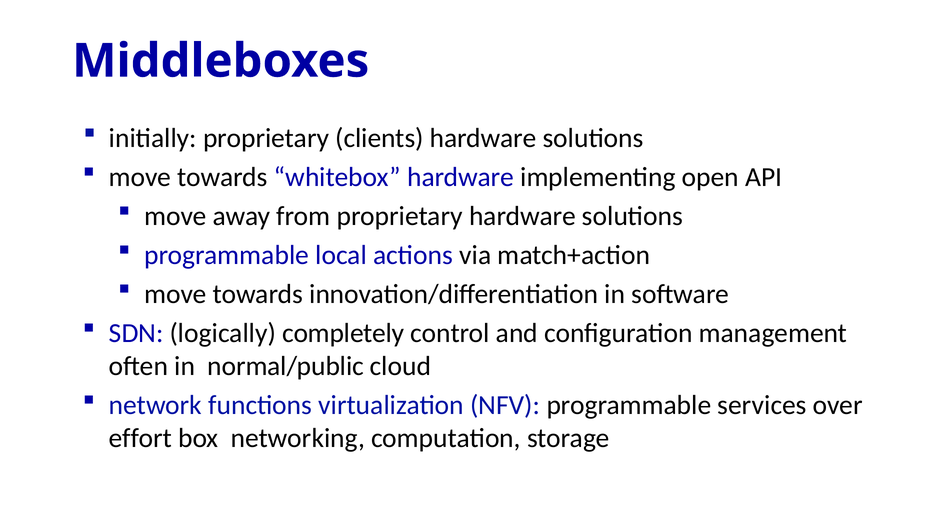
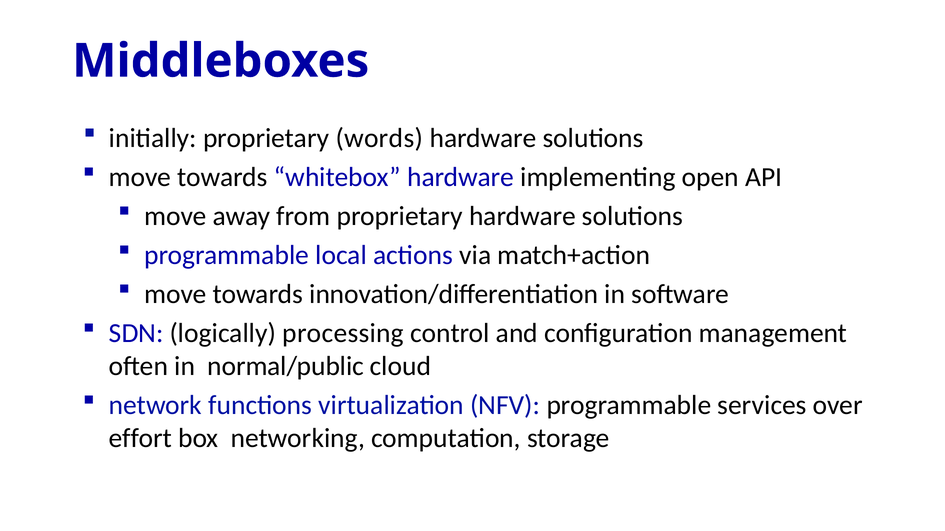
clients: clients -> words
completely: completely -> processing
